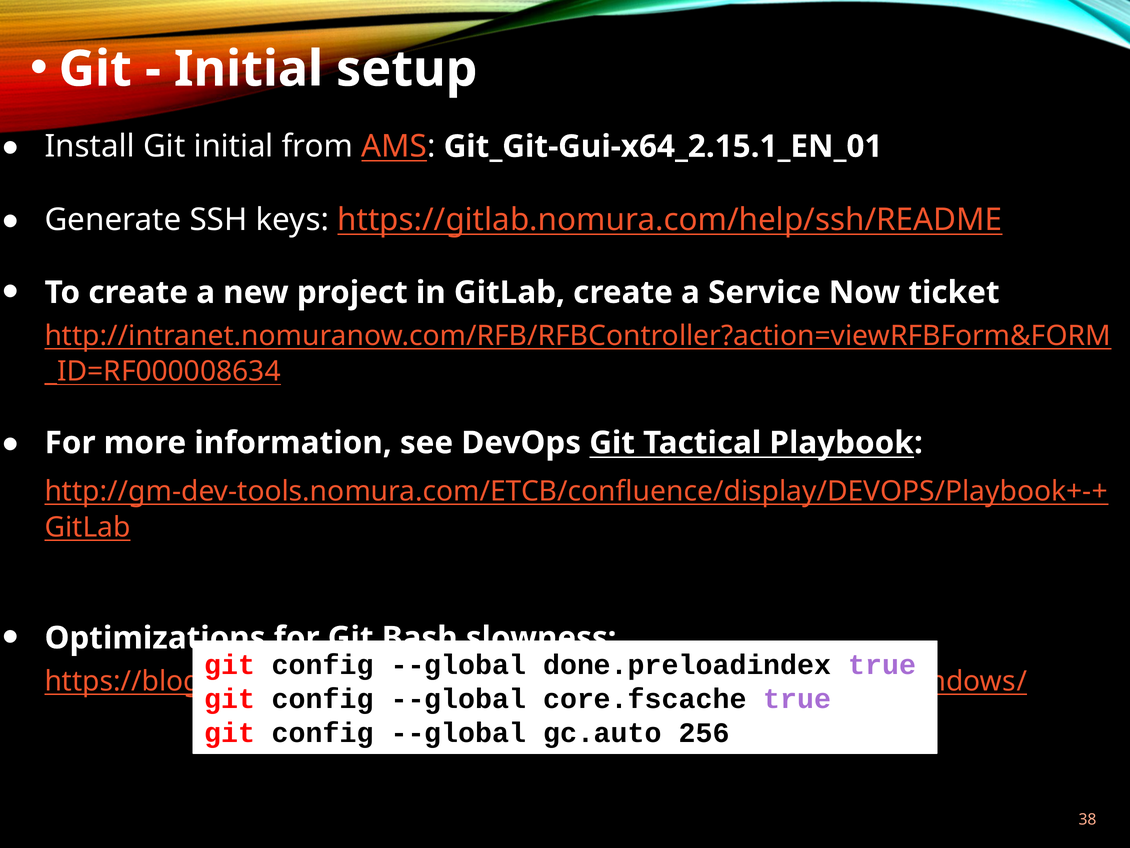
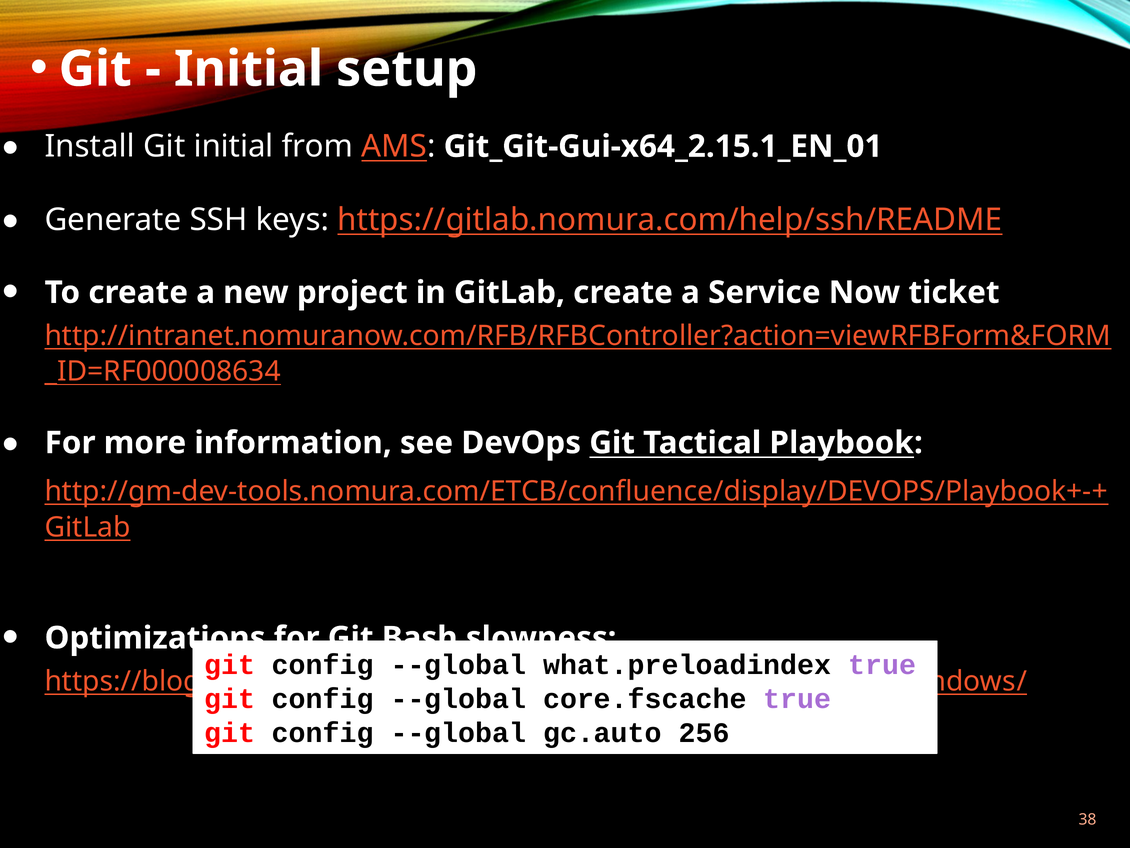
done.preloadindex: done.preloadindex -> what.preloadindex
